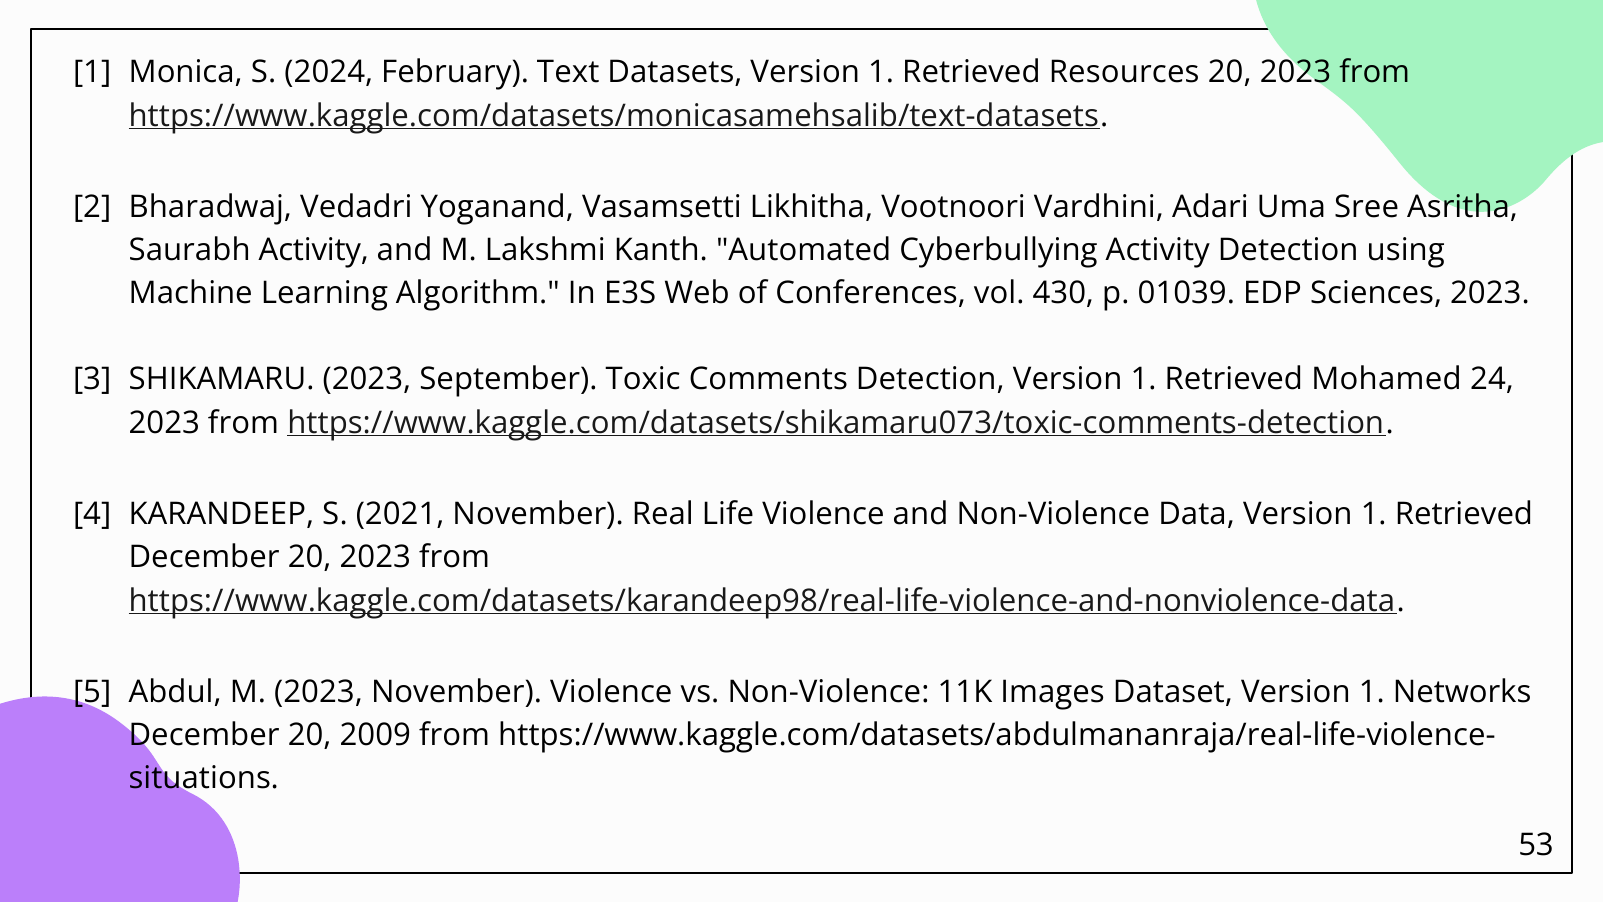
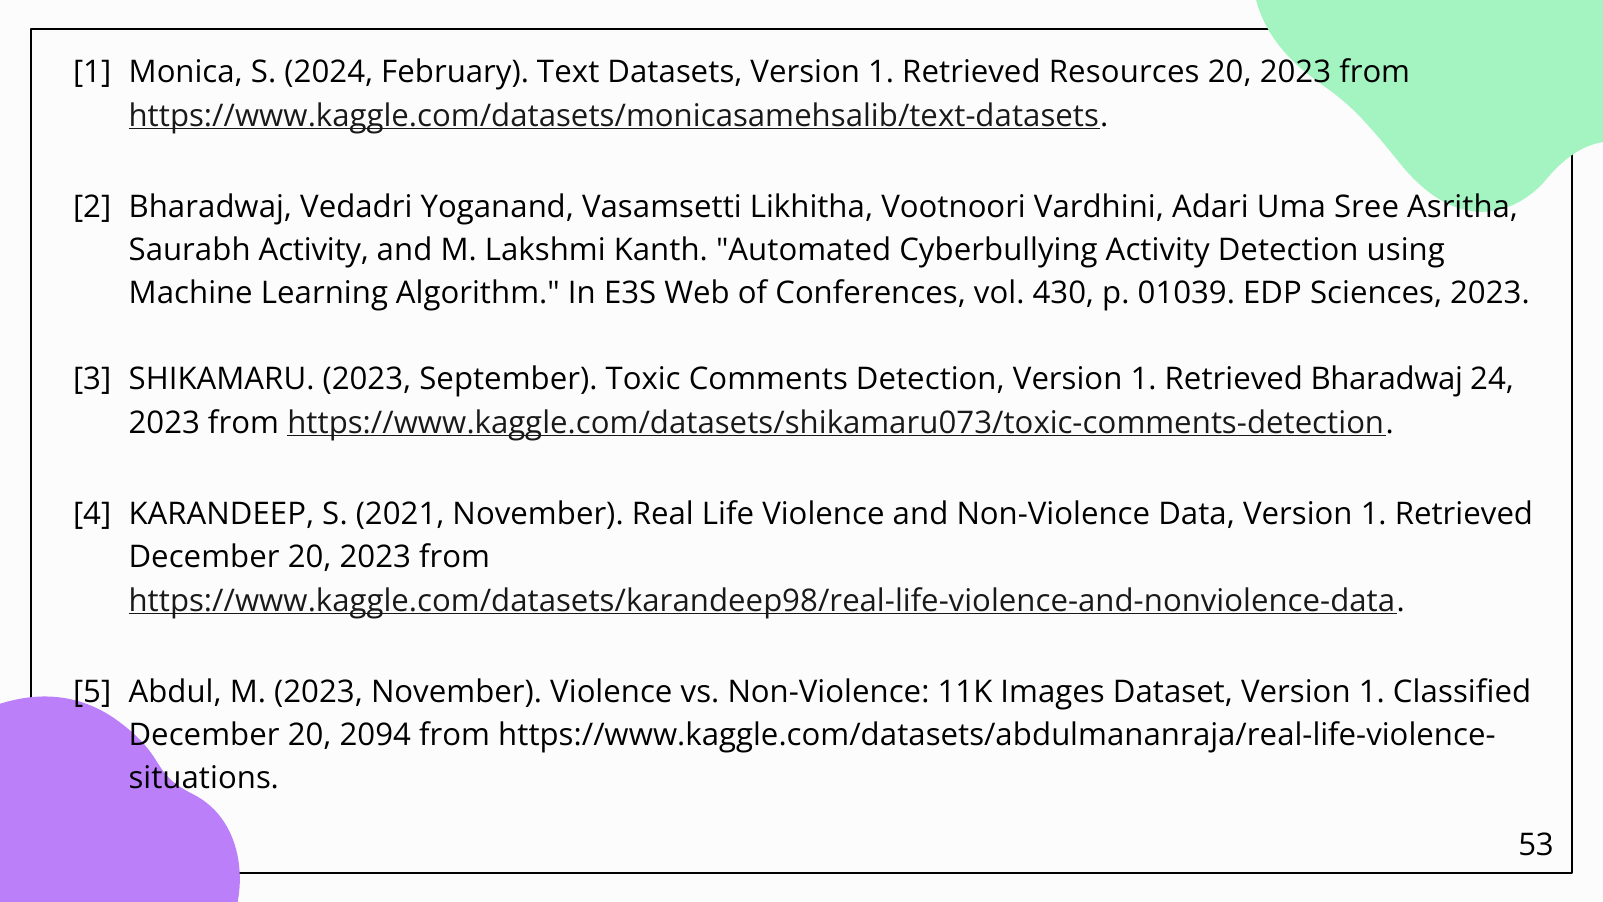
Retrieved Mohamed: Mohamed -> Bharadwaj
Networks: Networks -> Classified
2009: 2009 -> 2094
